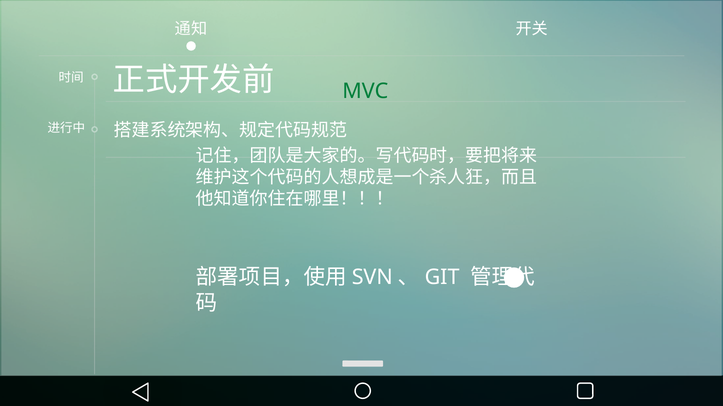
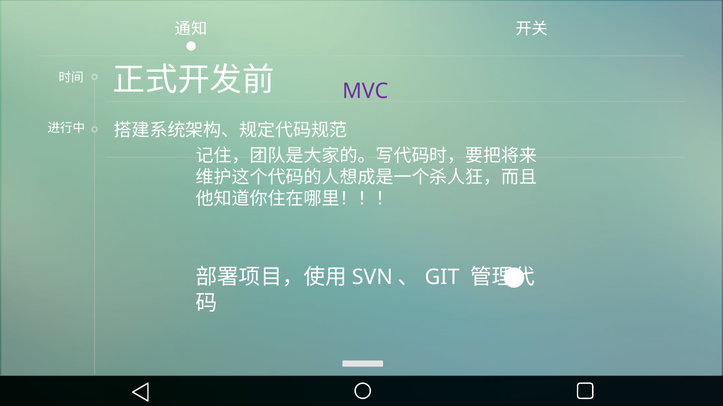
MVC colour: green -> purple
